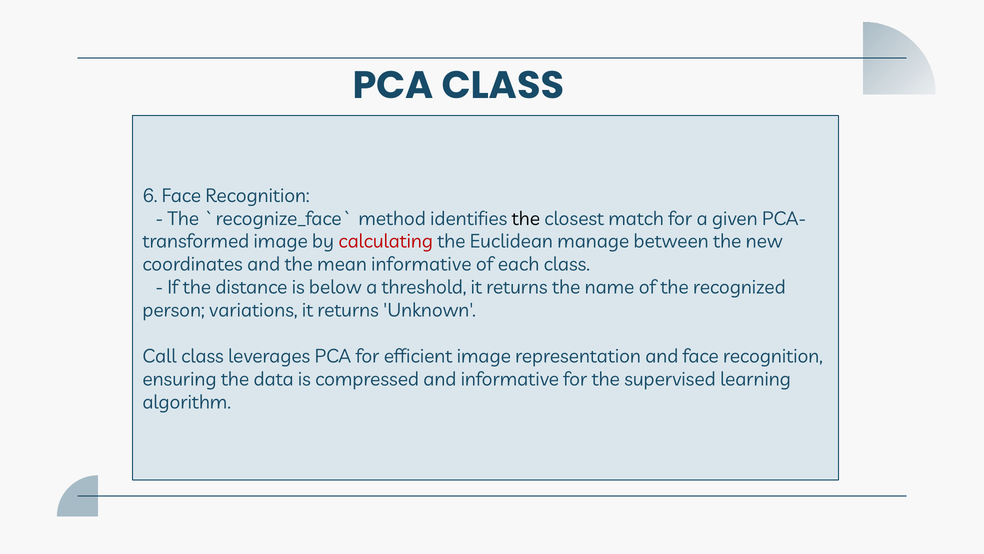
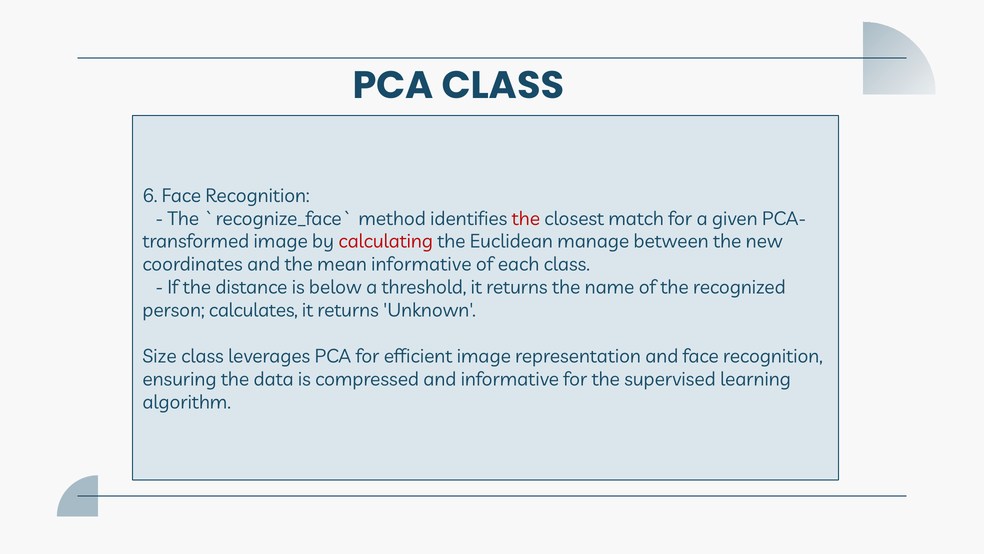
the at (526, 218) colour: black -> red
variations: variations -> calculates
Call: Call -> Size
